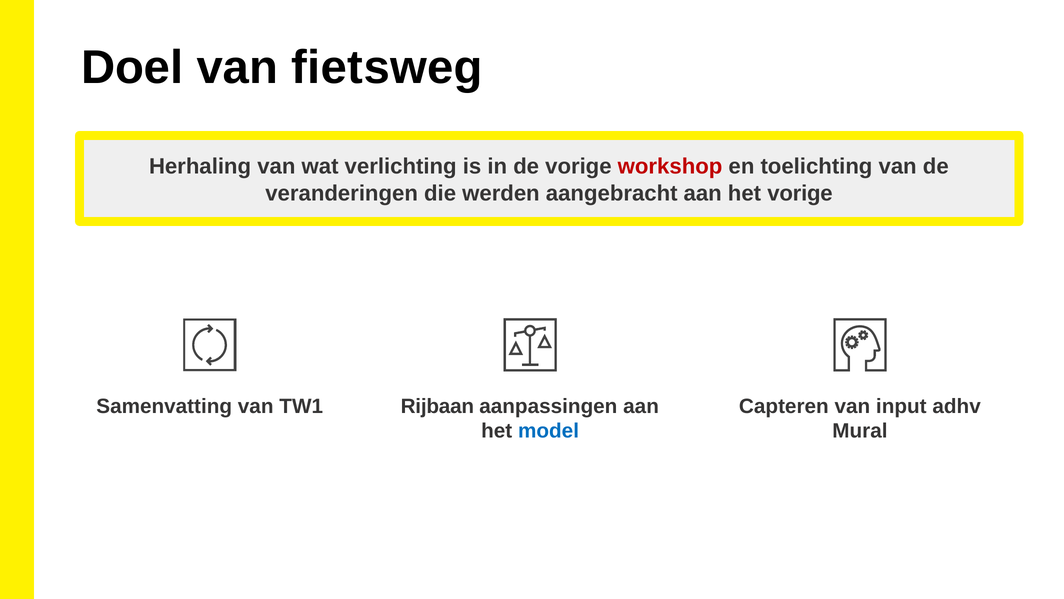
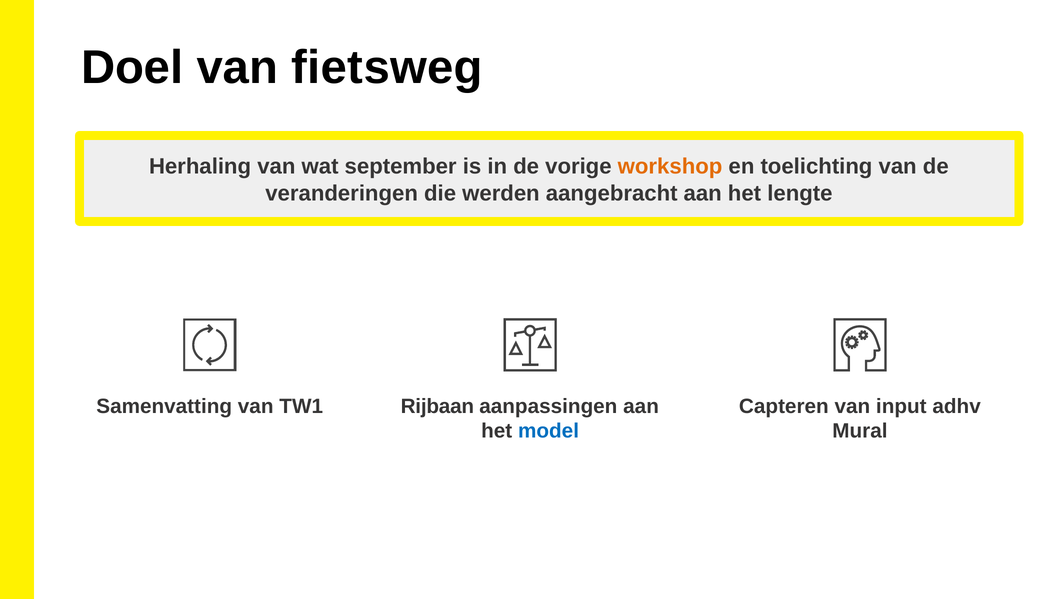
verlichting: verlichting -> september
workshop colour: red -> orange
het vorige: vorige -> lengte
